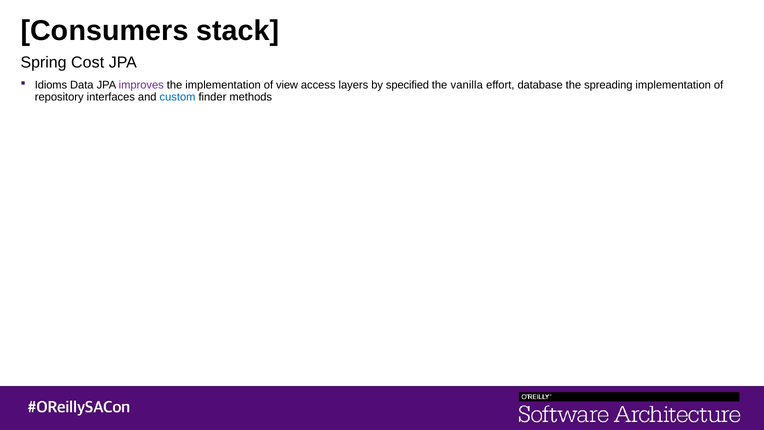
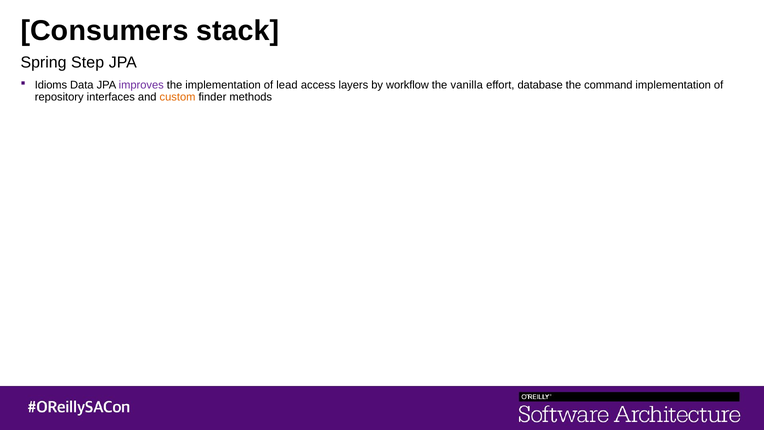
Cost: Cost -> Step
view: view -> lead
specified: specified -> workflow
spreading: spreading -> command
custom colour: blue -> orange
